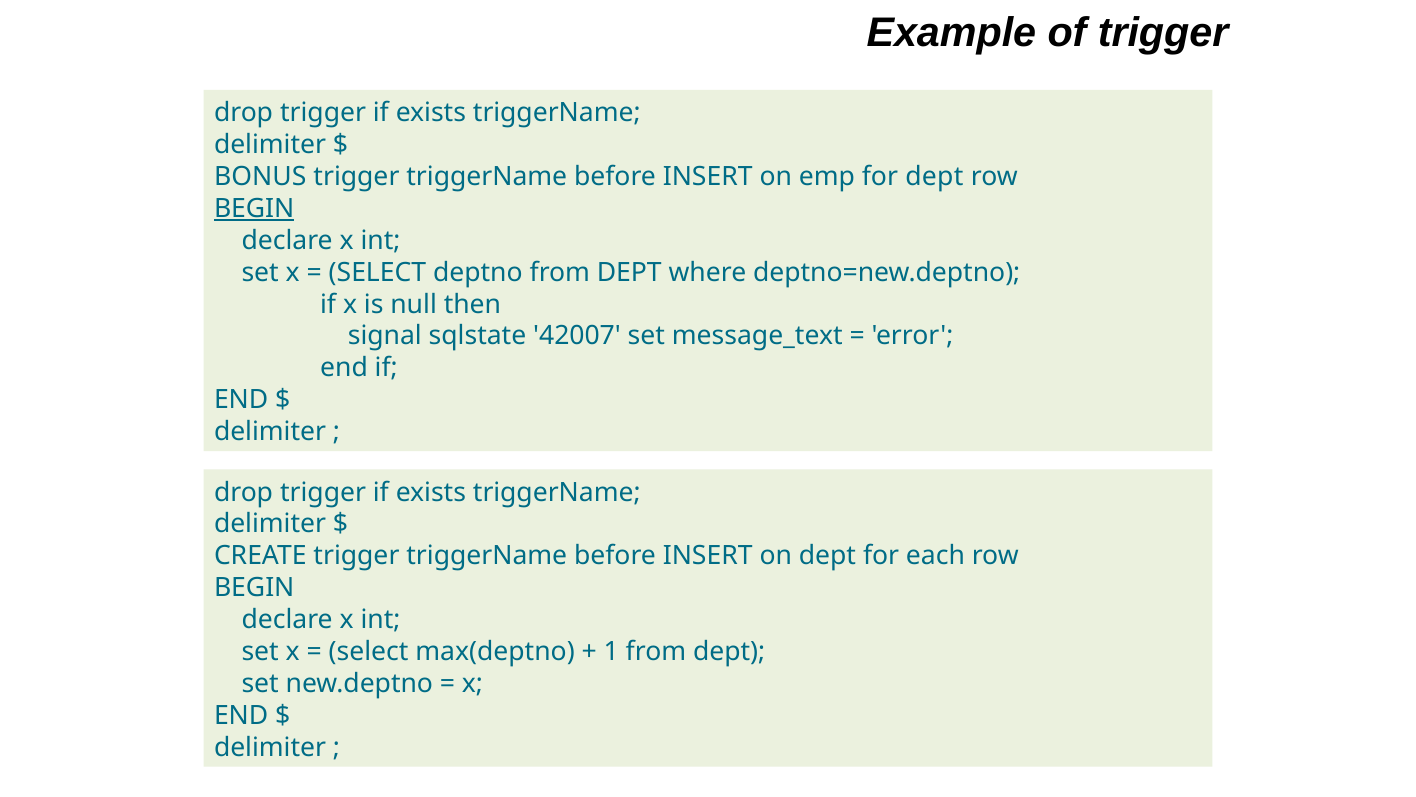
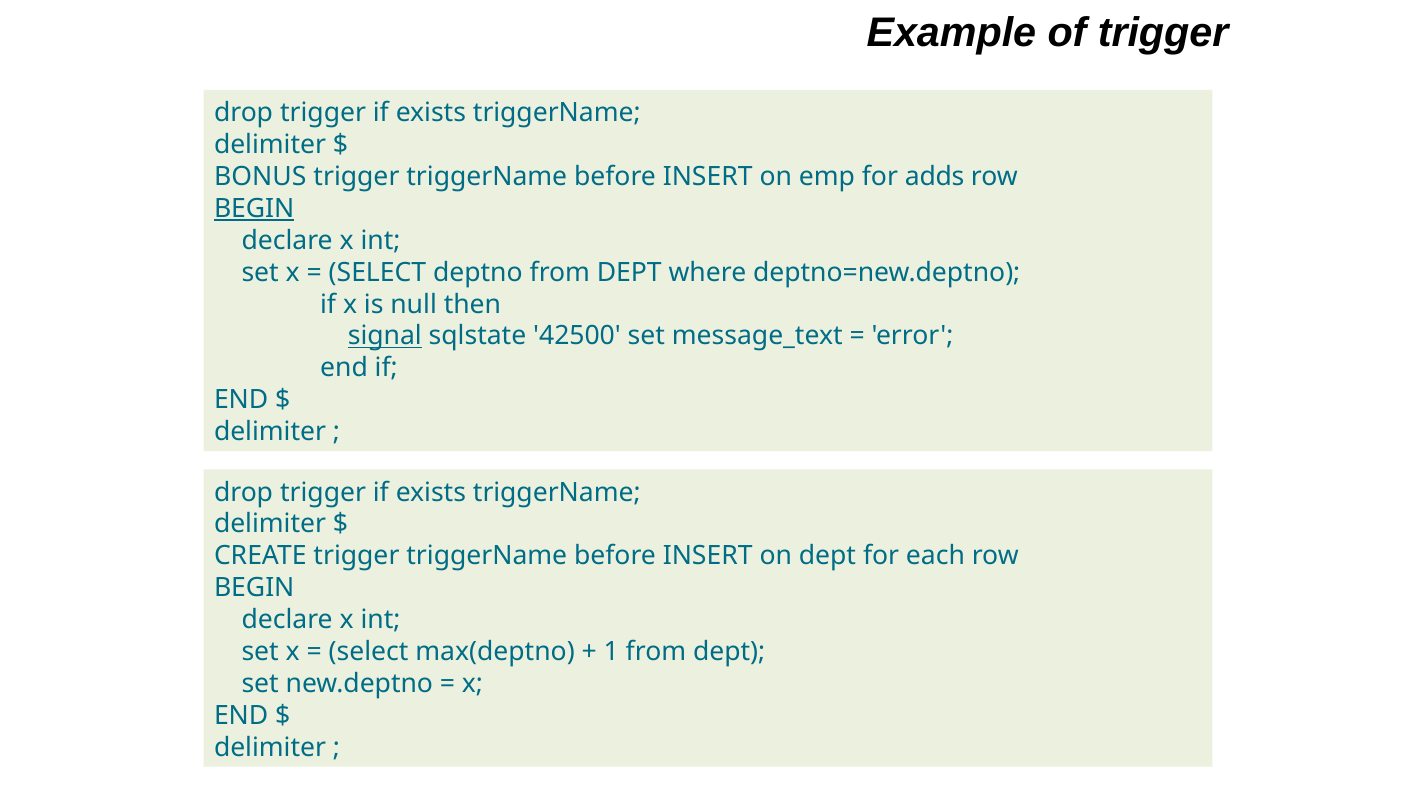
for dept: dept -> adds
signal underline: none -> present
42007: 42007 -> 42500
